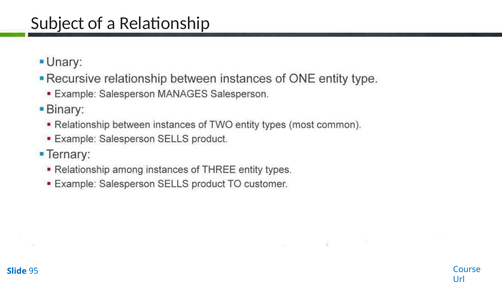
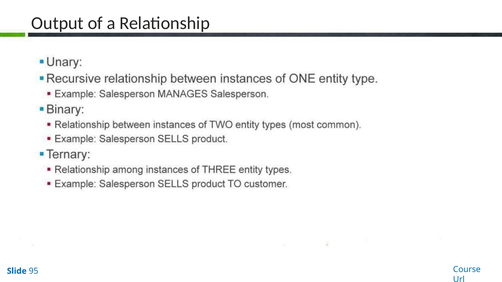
Subject: Subject -> Output
